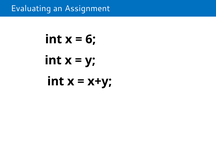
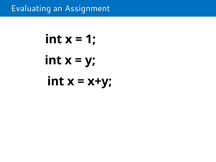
6: 6 -> 1
